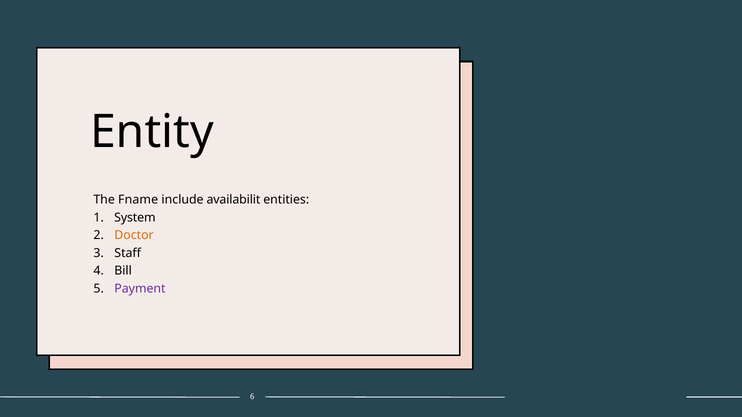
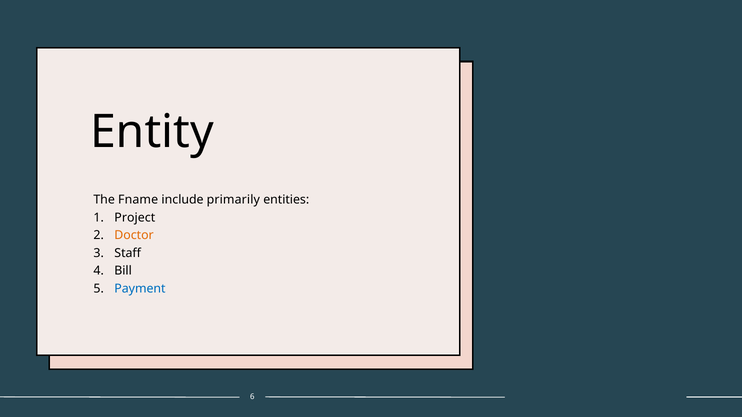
availabilit: availabilit -> primarily
System: System -> Project
Payment colour: purple -> blue
